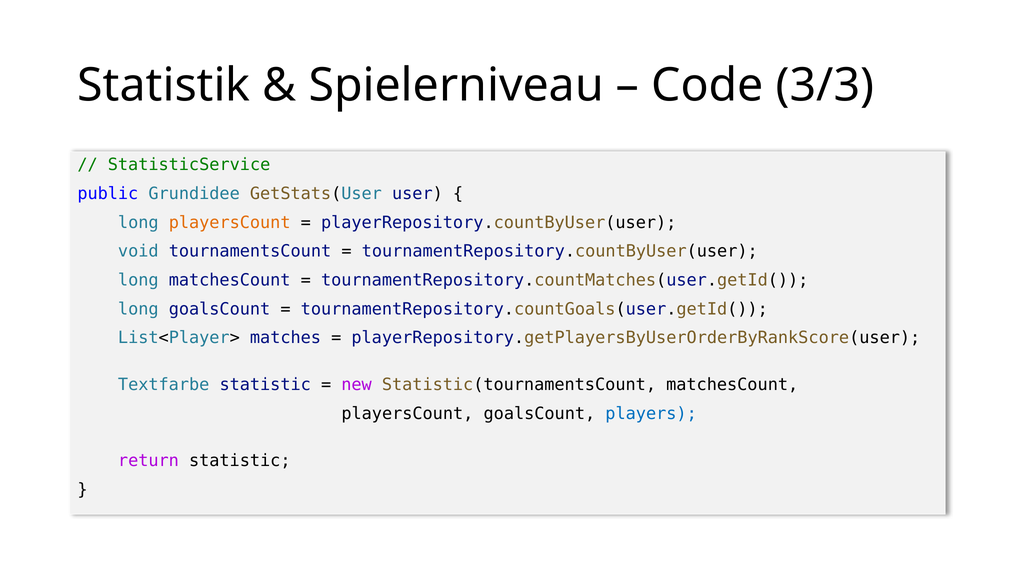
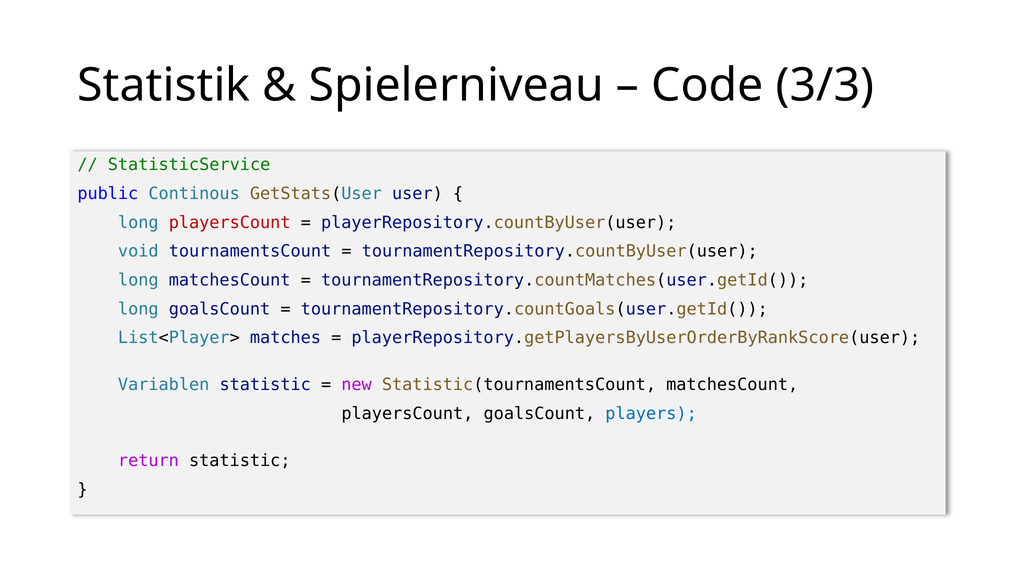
Grundidee: Grundidee -> Continous
playersCount at (230, 222) colour: orange -> red
Textfarbe: Textfarbe -> Variablen
